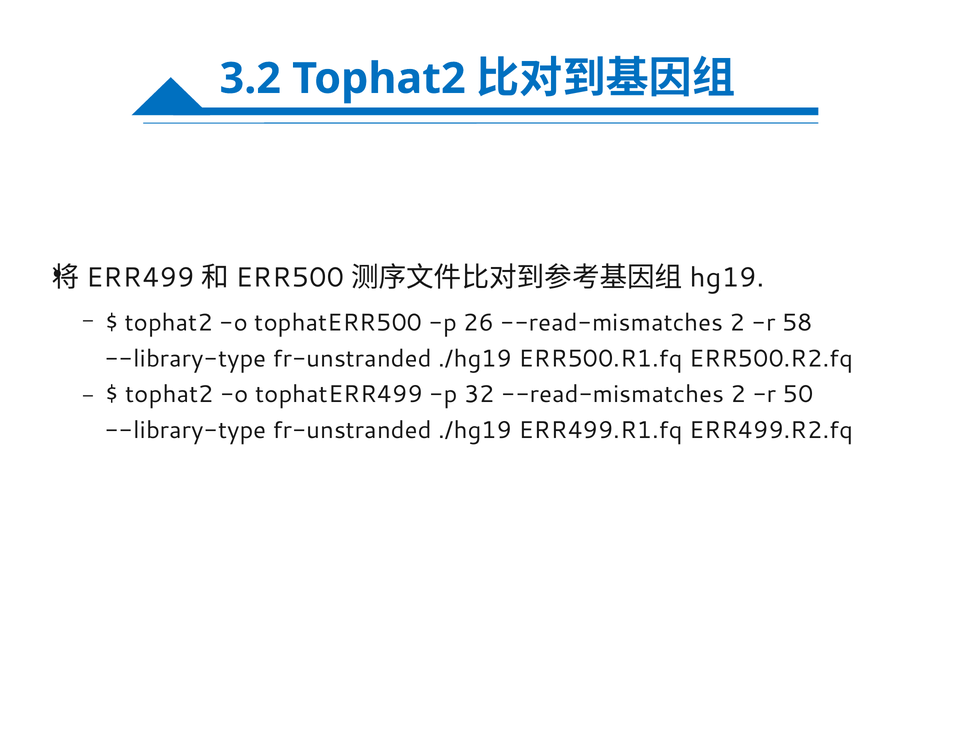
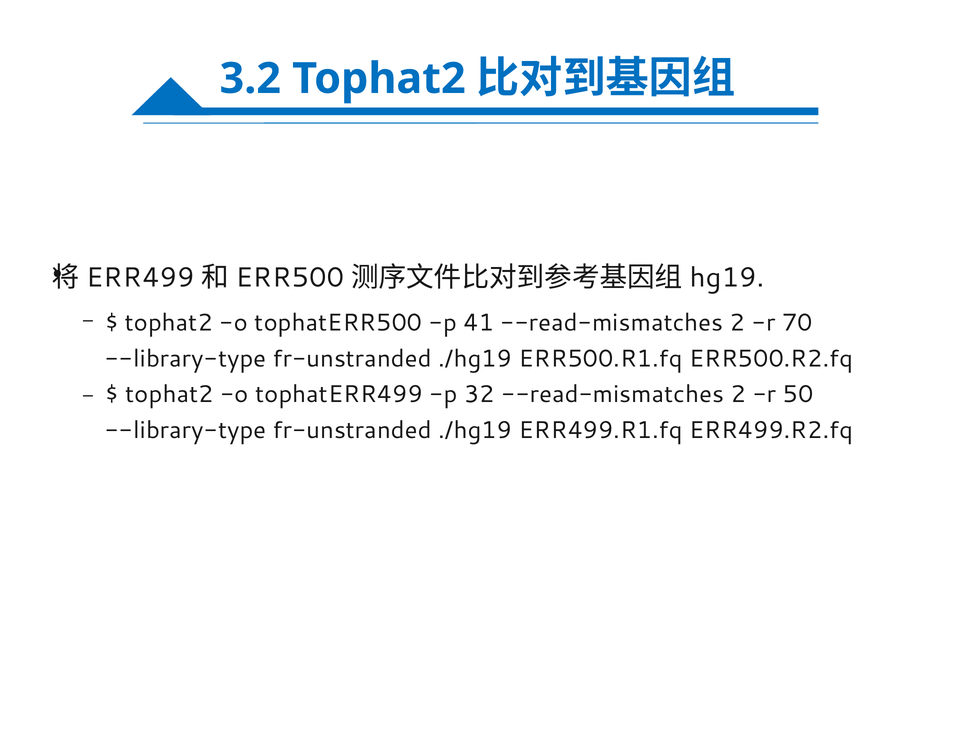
26: 26 -> 41
58: 58 -> 70
